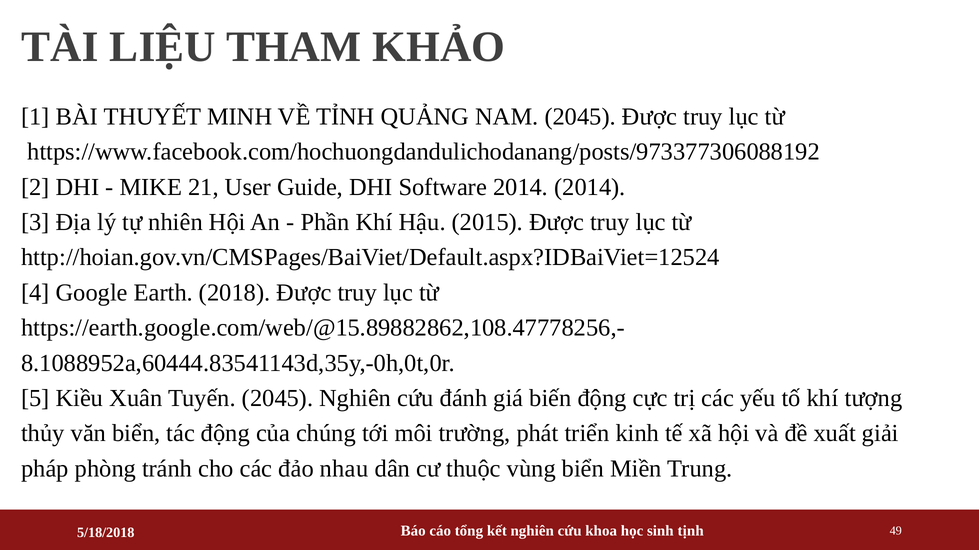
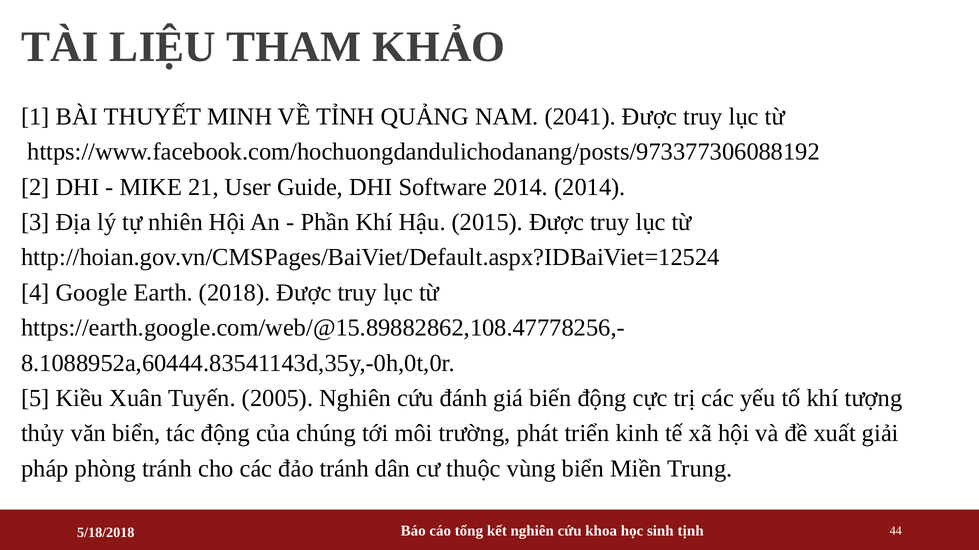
NAM 2045: 2045 -> 2041
Tuyến 2045: 2045 -> 2005
đảo nhau: nhau -> tránh
49: 49 -> 44
